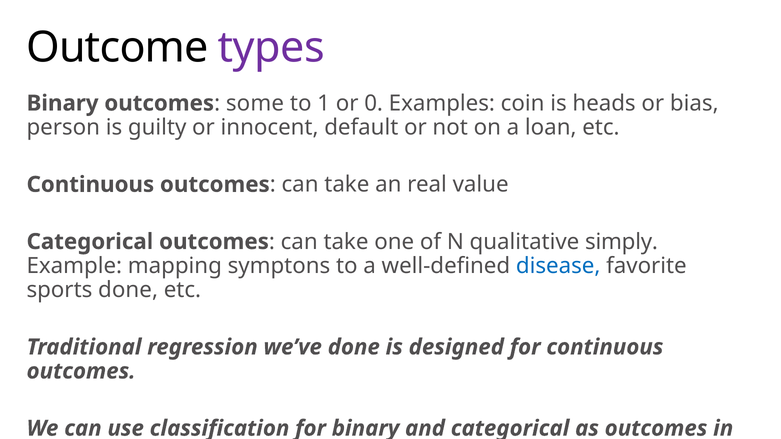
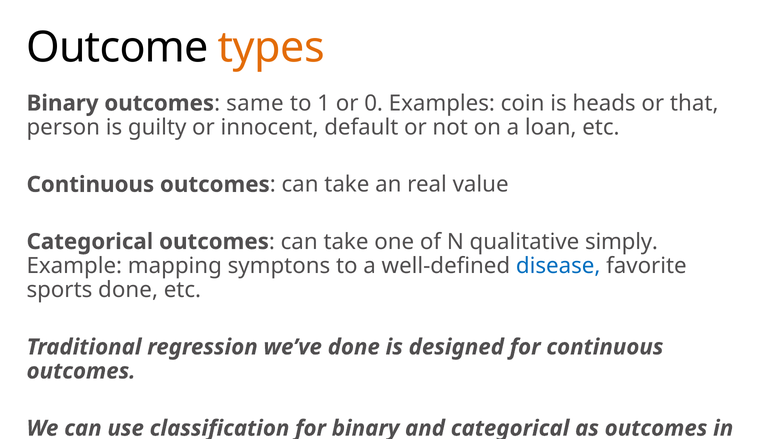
types colour: purple -> orange
some: some -> same
bias: bias -> that
